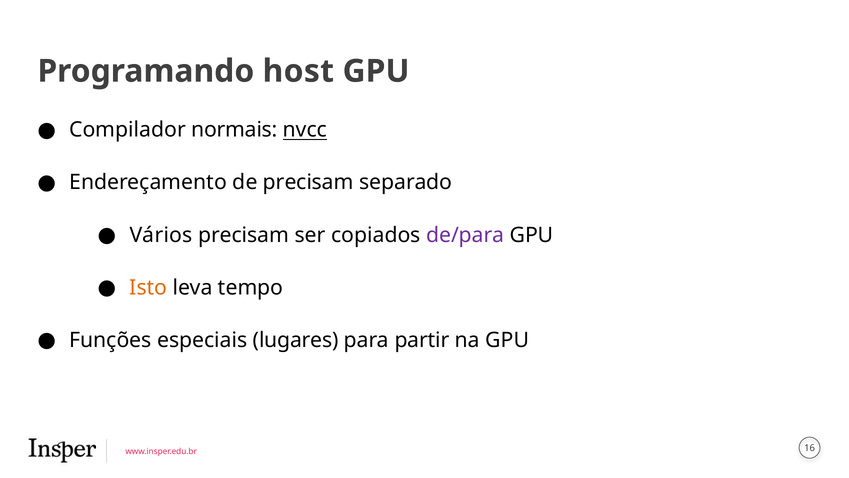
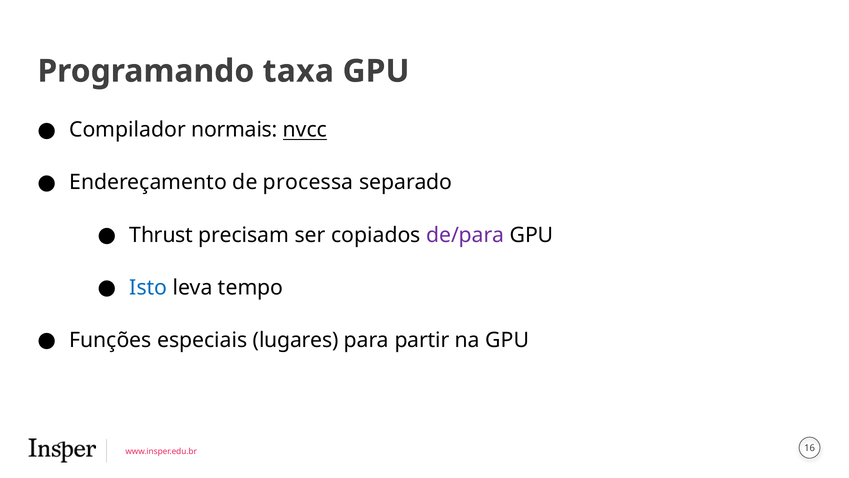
host: host -> taxa
de precisam: precisam -> processa
Vários: Vários -> Thrust
Isto colour: orange -> blue
